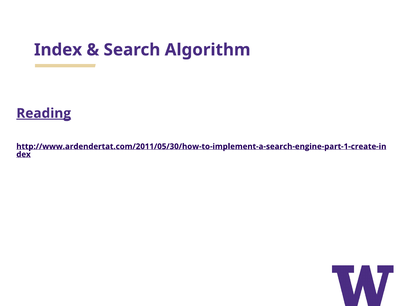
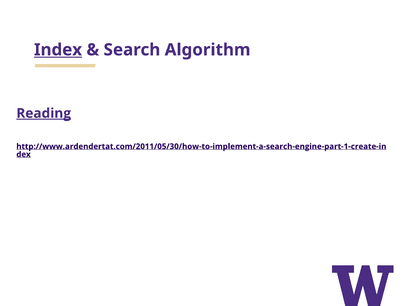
Index underline: none -> present
